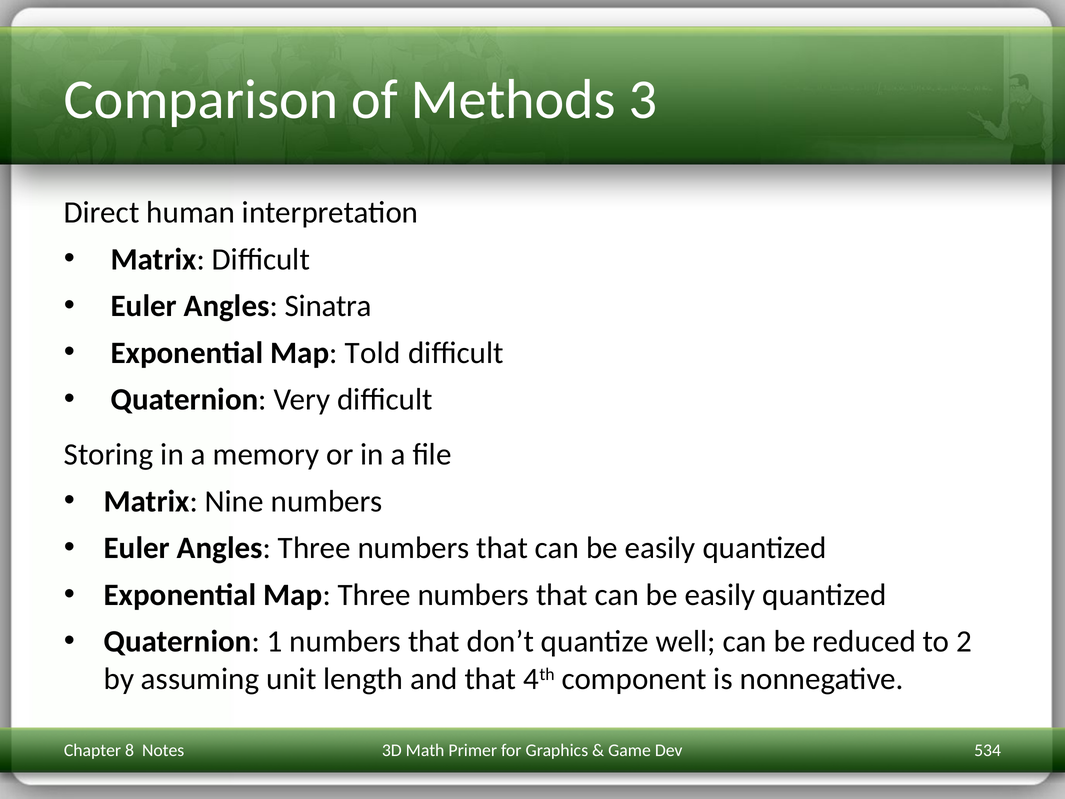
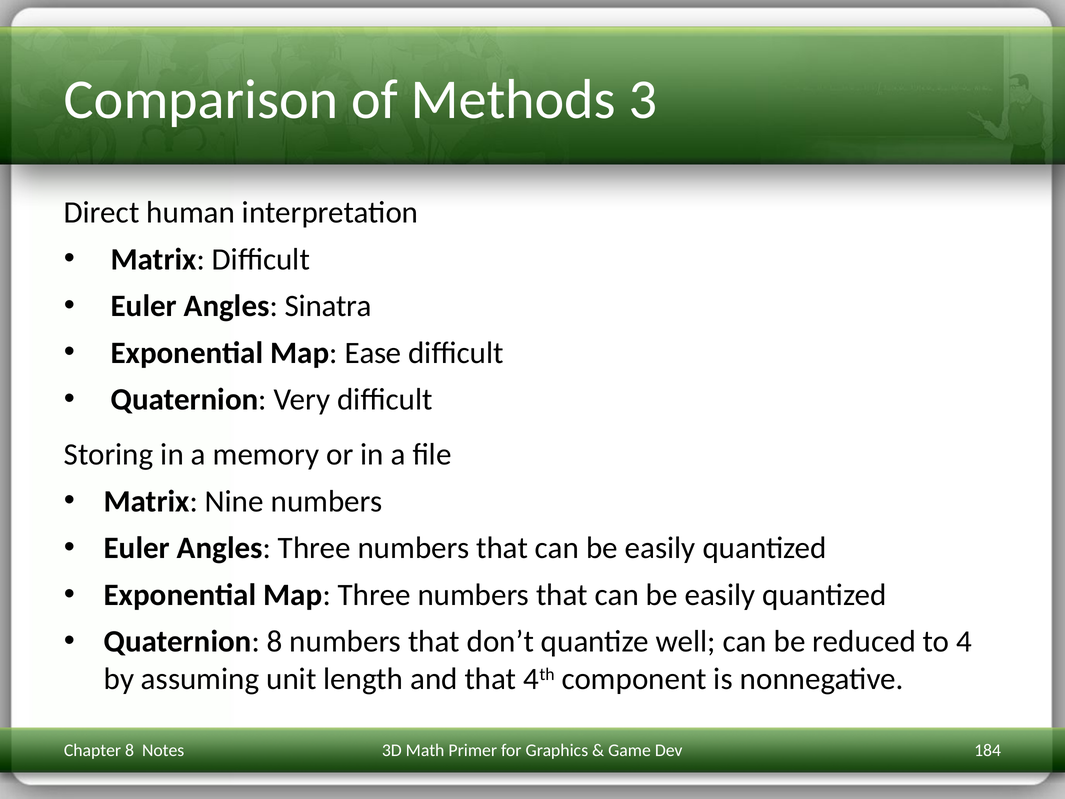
Told: Told -> Ease
Quaternion 1: 1 -> 8
2: 2 -> 4
534: 534 -> 184
